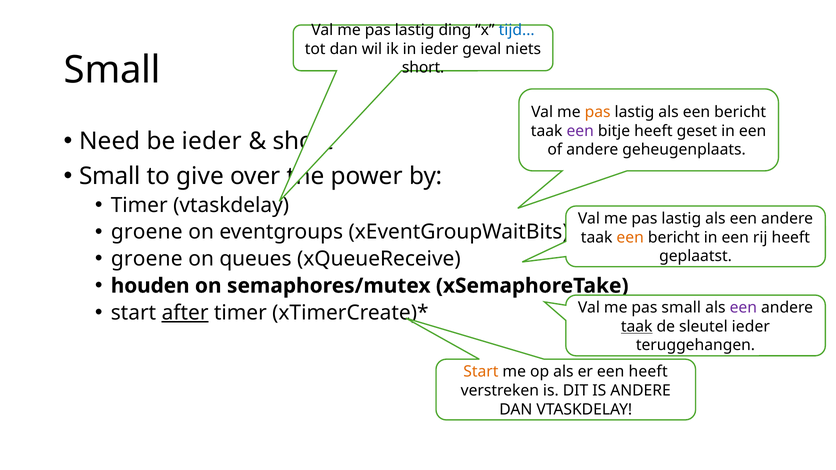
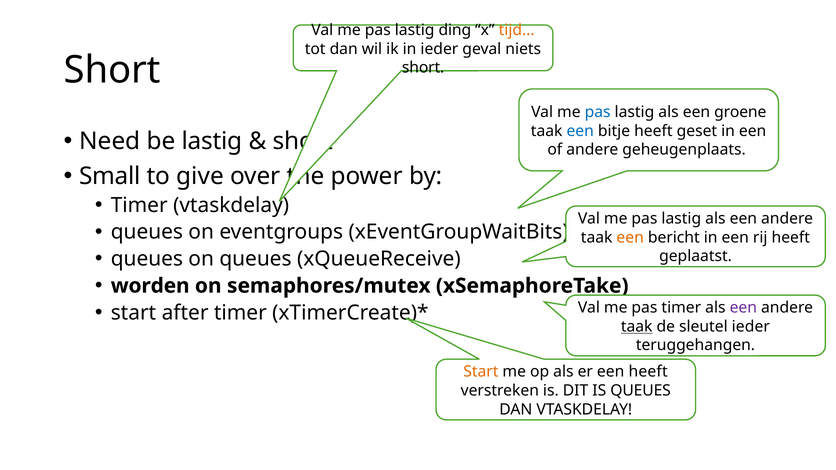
tijd colour: blue -> orange
Small at (112, 70): Small -> Short
pas at (598, 112) colour: orange -> blue
als een bericht: bericht -> groene
een at (580, 131) colour: purple -> blue
be ieder: ieder -> lastig
groene at (147, 232): groene -> queues
groene at (147, 259): groene -> queues
houden: houden -> worden
after underline: present -> none
pas small: small -> timer
IS ANDERE: ANDERE -> QUEUES
